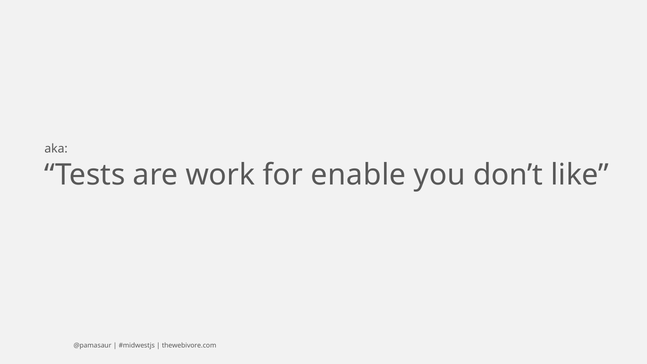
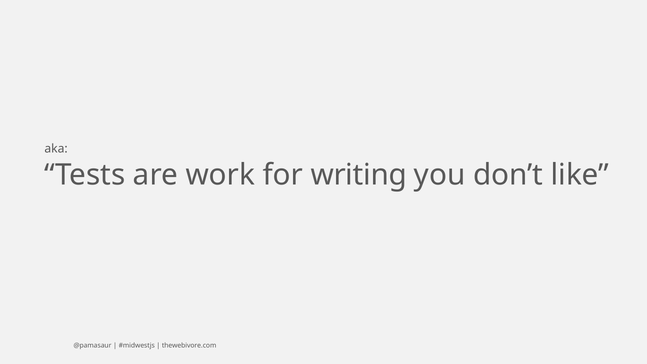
enable: enable -> writing
